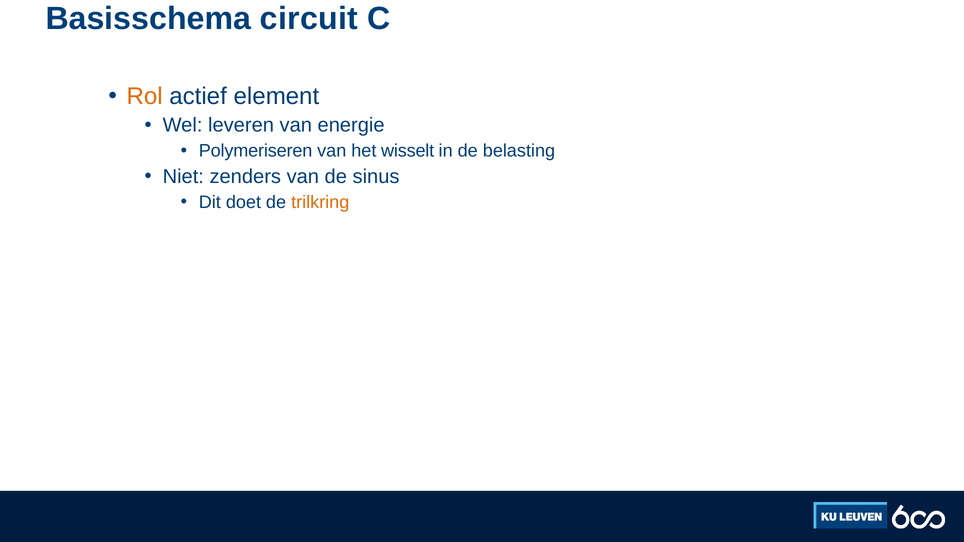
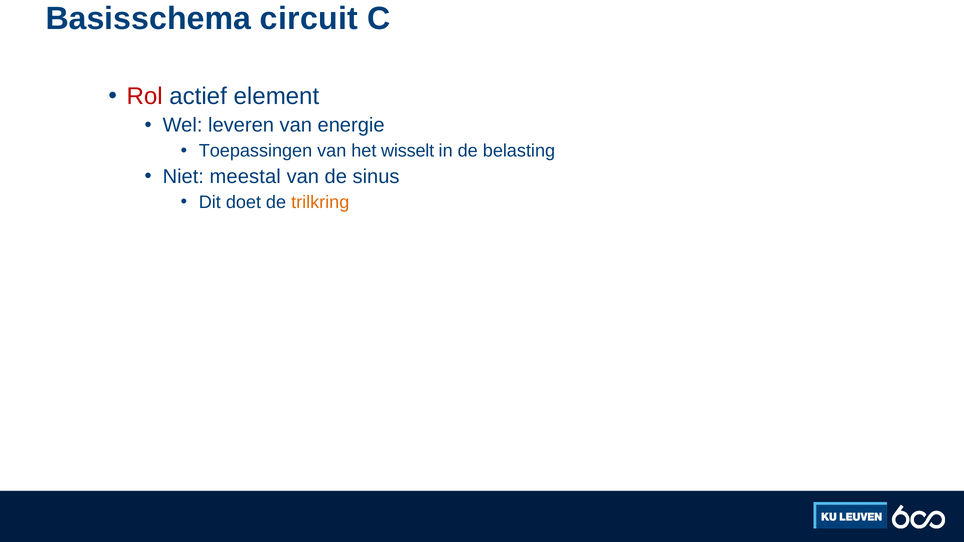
Rol colour: orange -> red
Polymeriseren: Polymeriseren -> Toepassingen
zenders: zenders -> meestal
